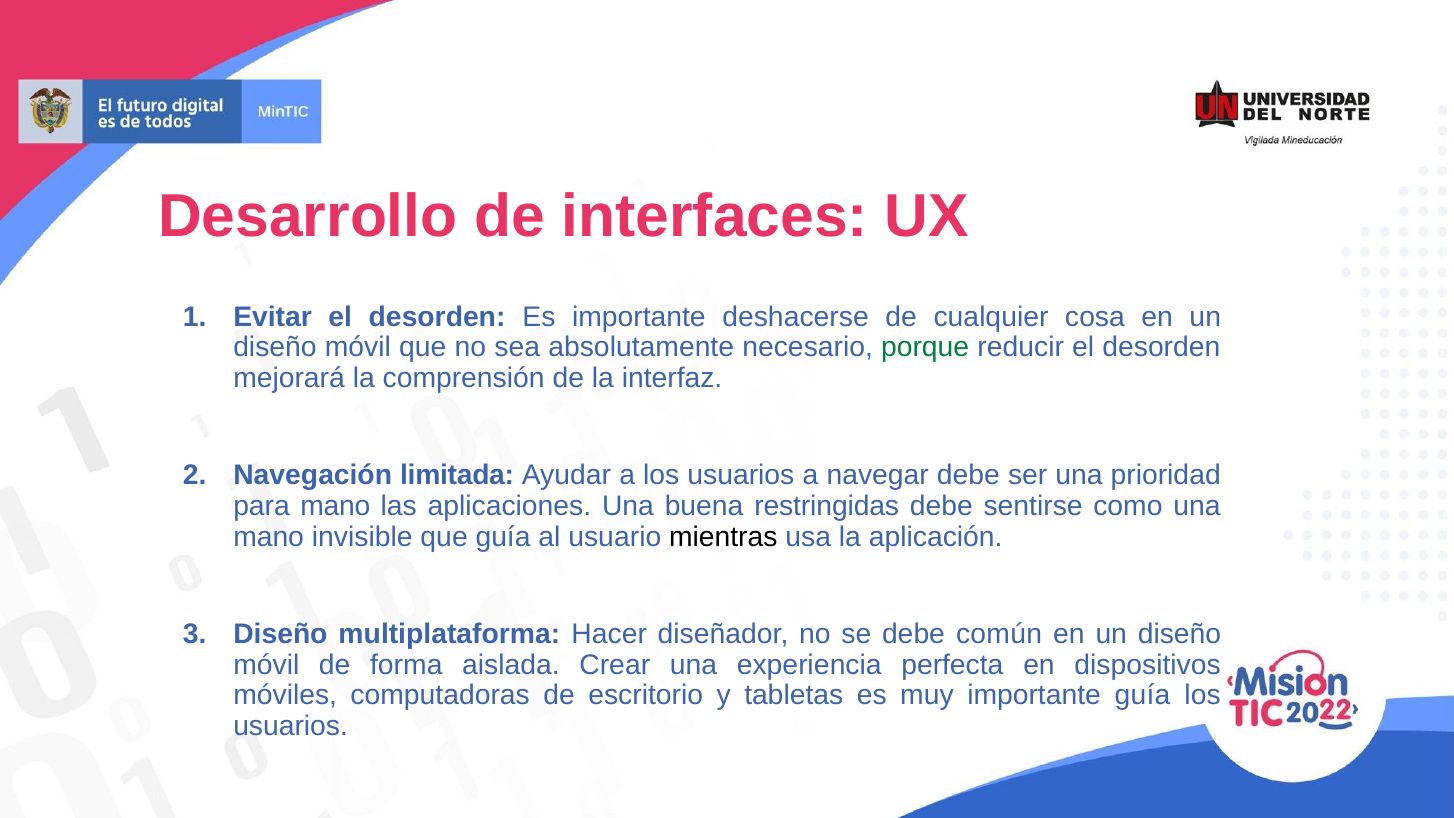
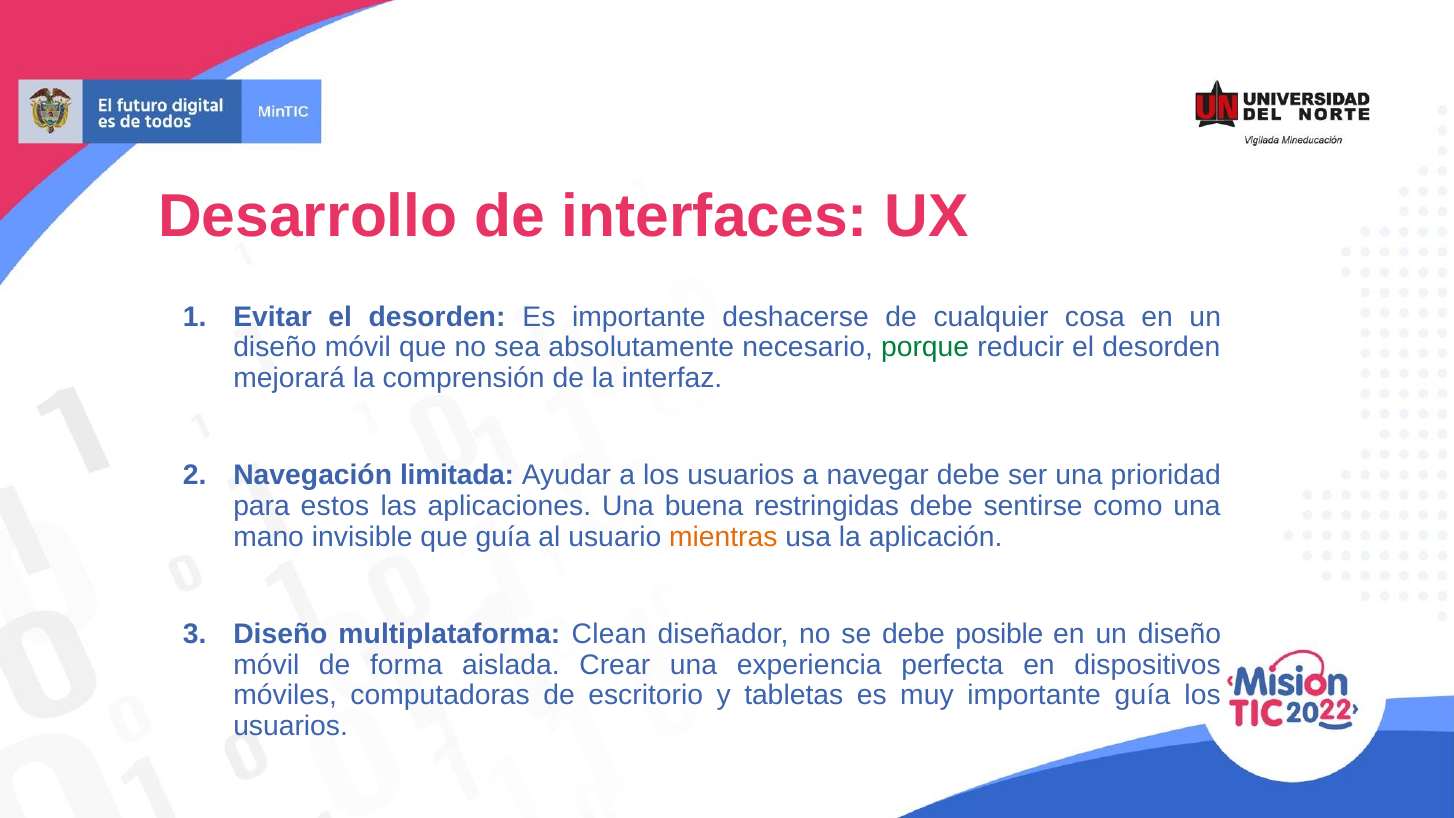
para mano: mano -> estos
mientras colour: black -> orange
Hacer: Hacer -> Clean
común: común -> posible
